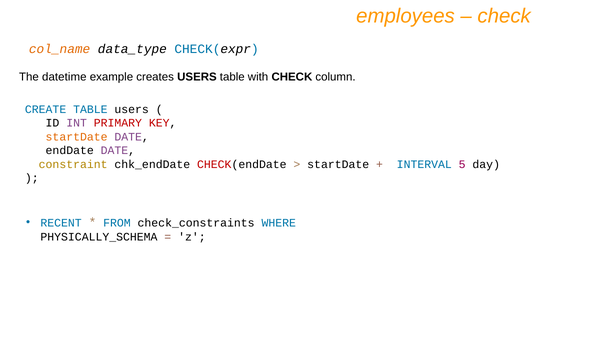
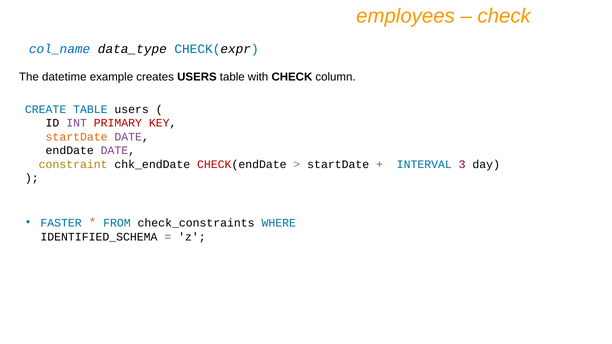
col_name colour: orange -> blue
5: 5 -> 3
RECENT: RECENT -> FASTER
PHYSICALLY_SCHEMA: PHYSICALLY_SCHEMA -> IDENTIFIED_SCHEMA
